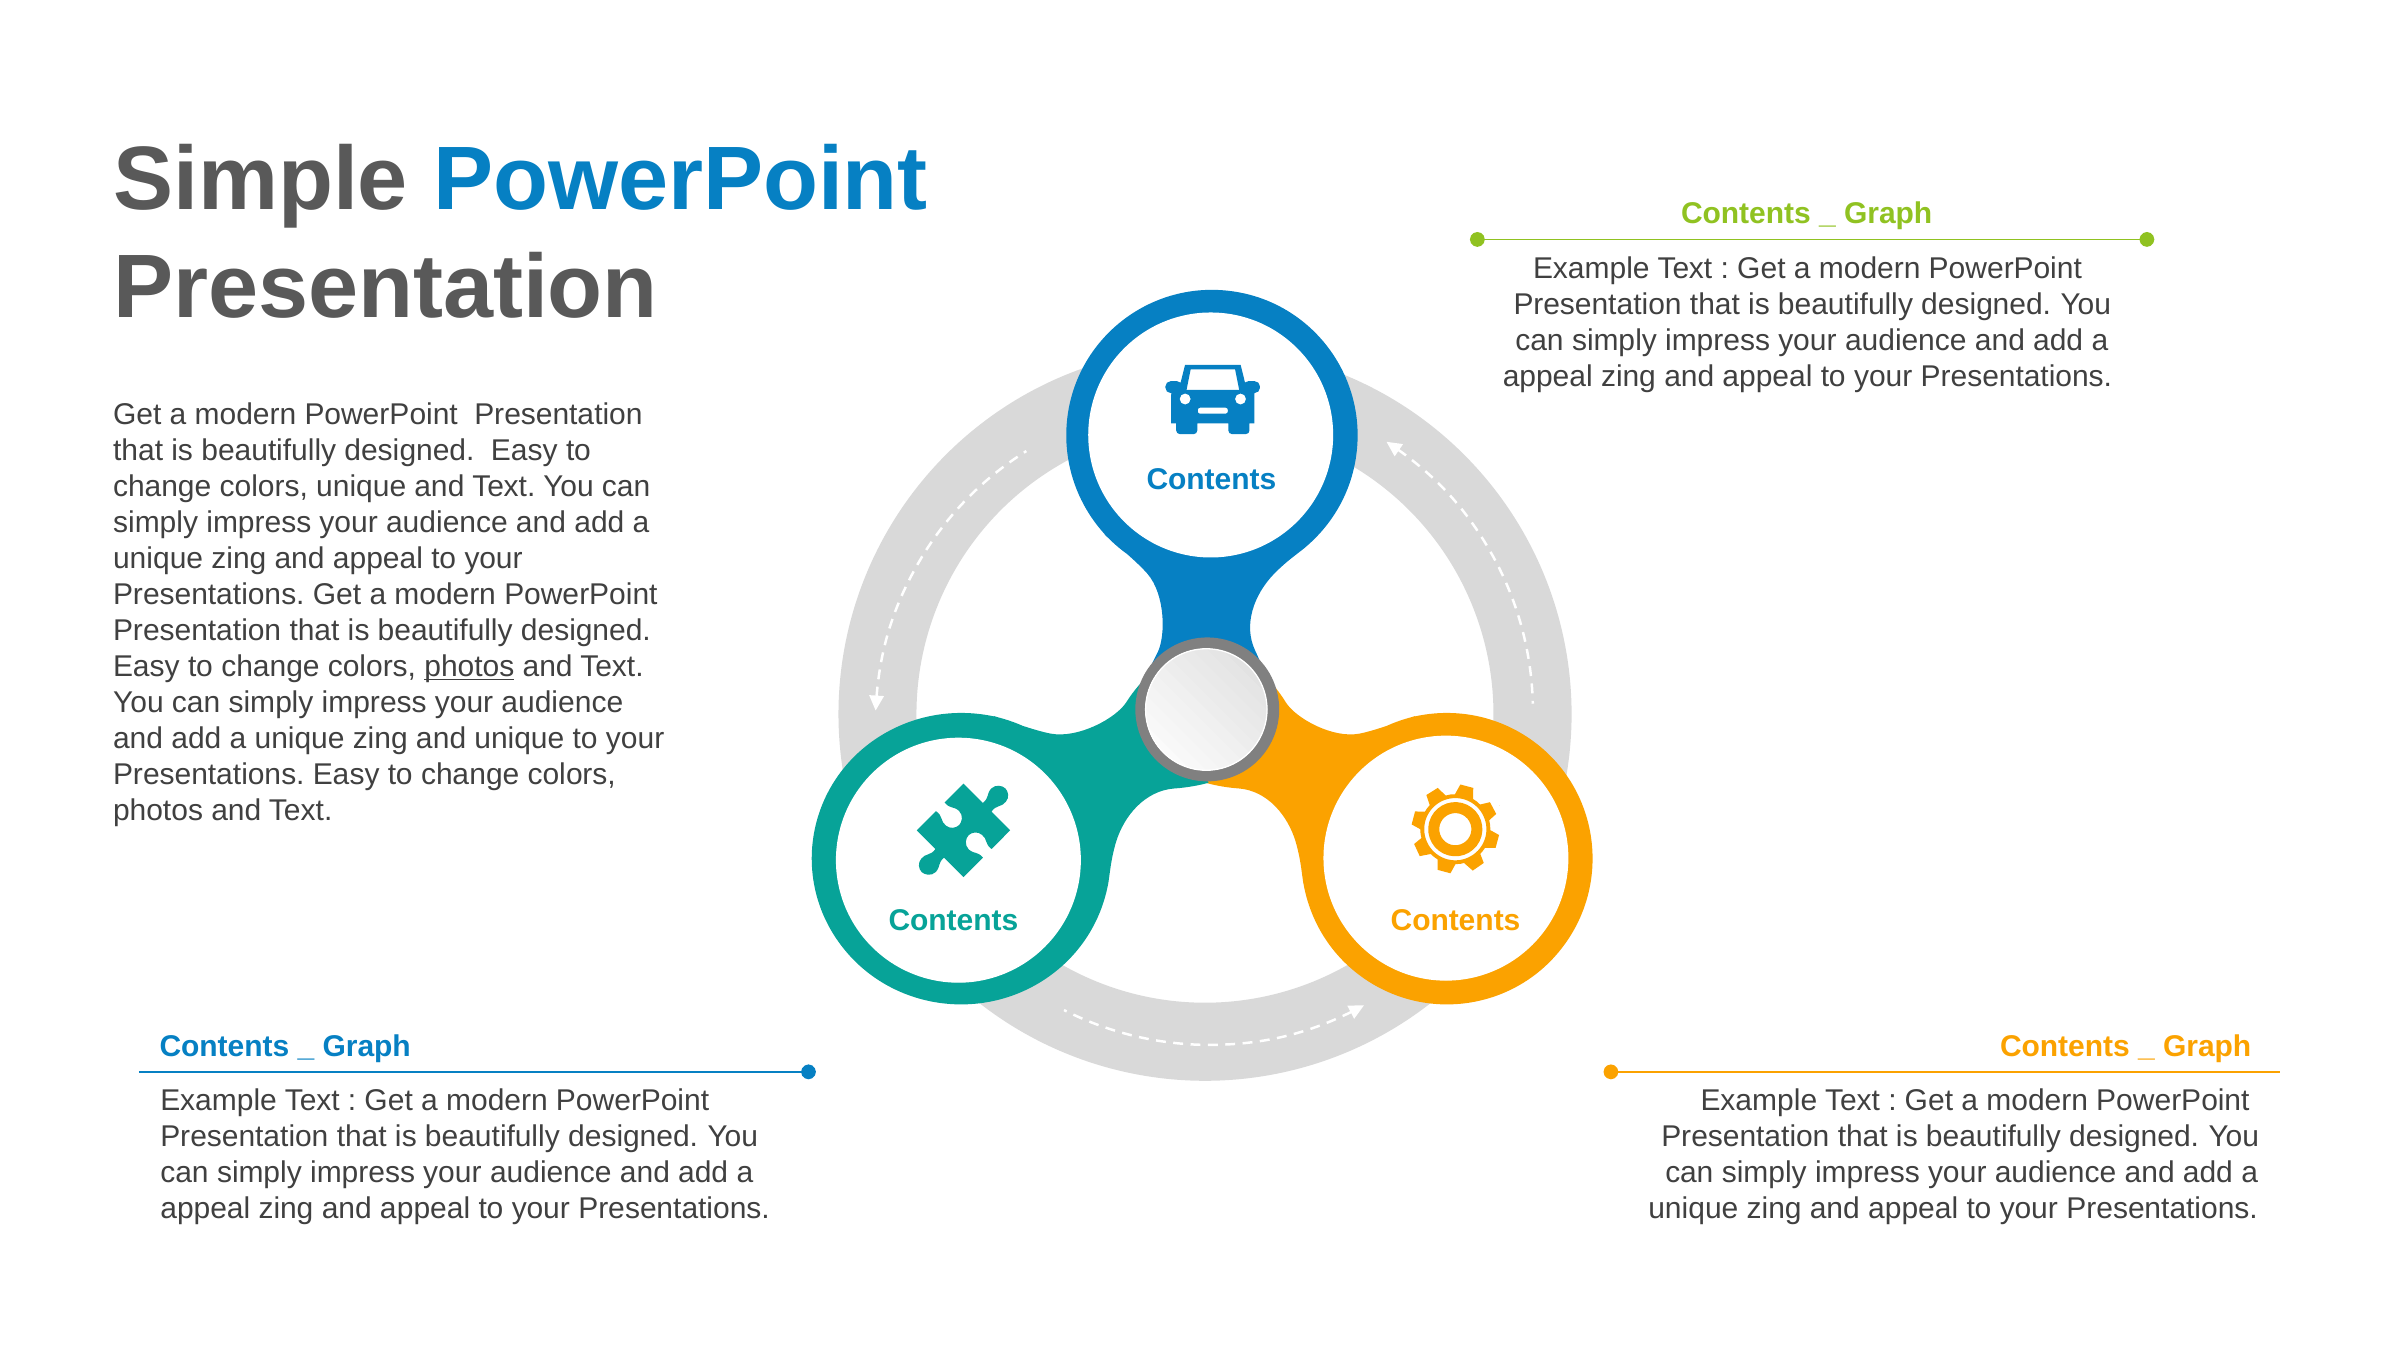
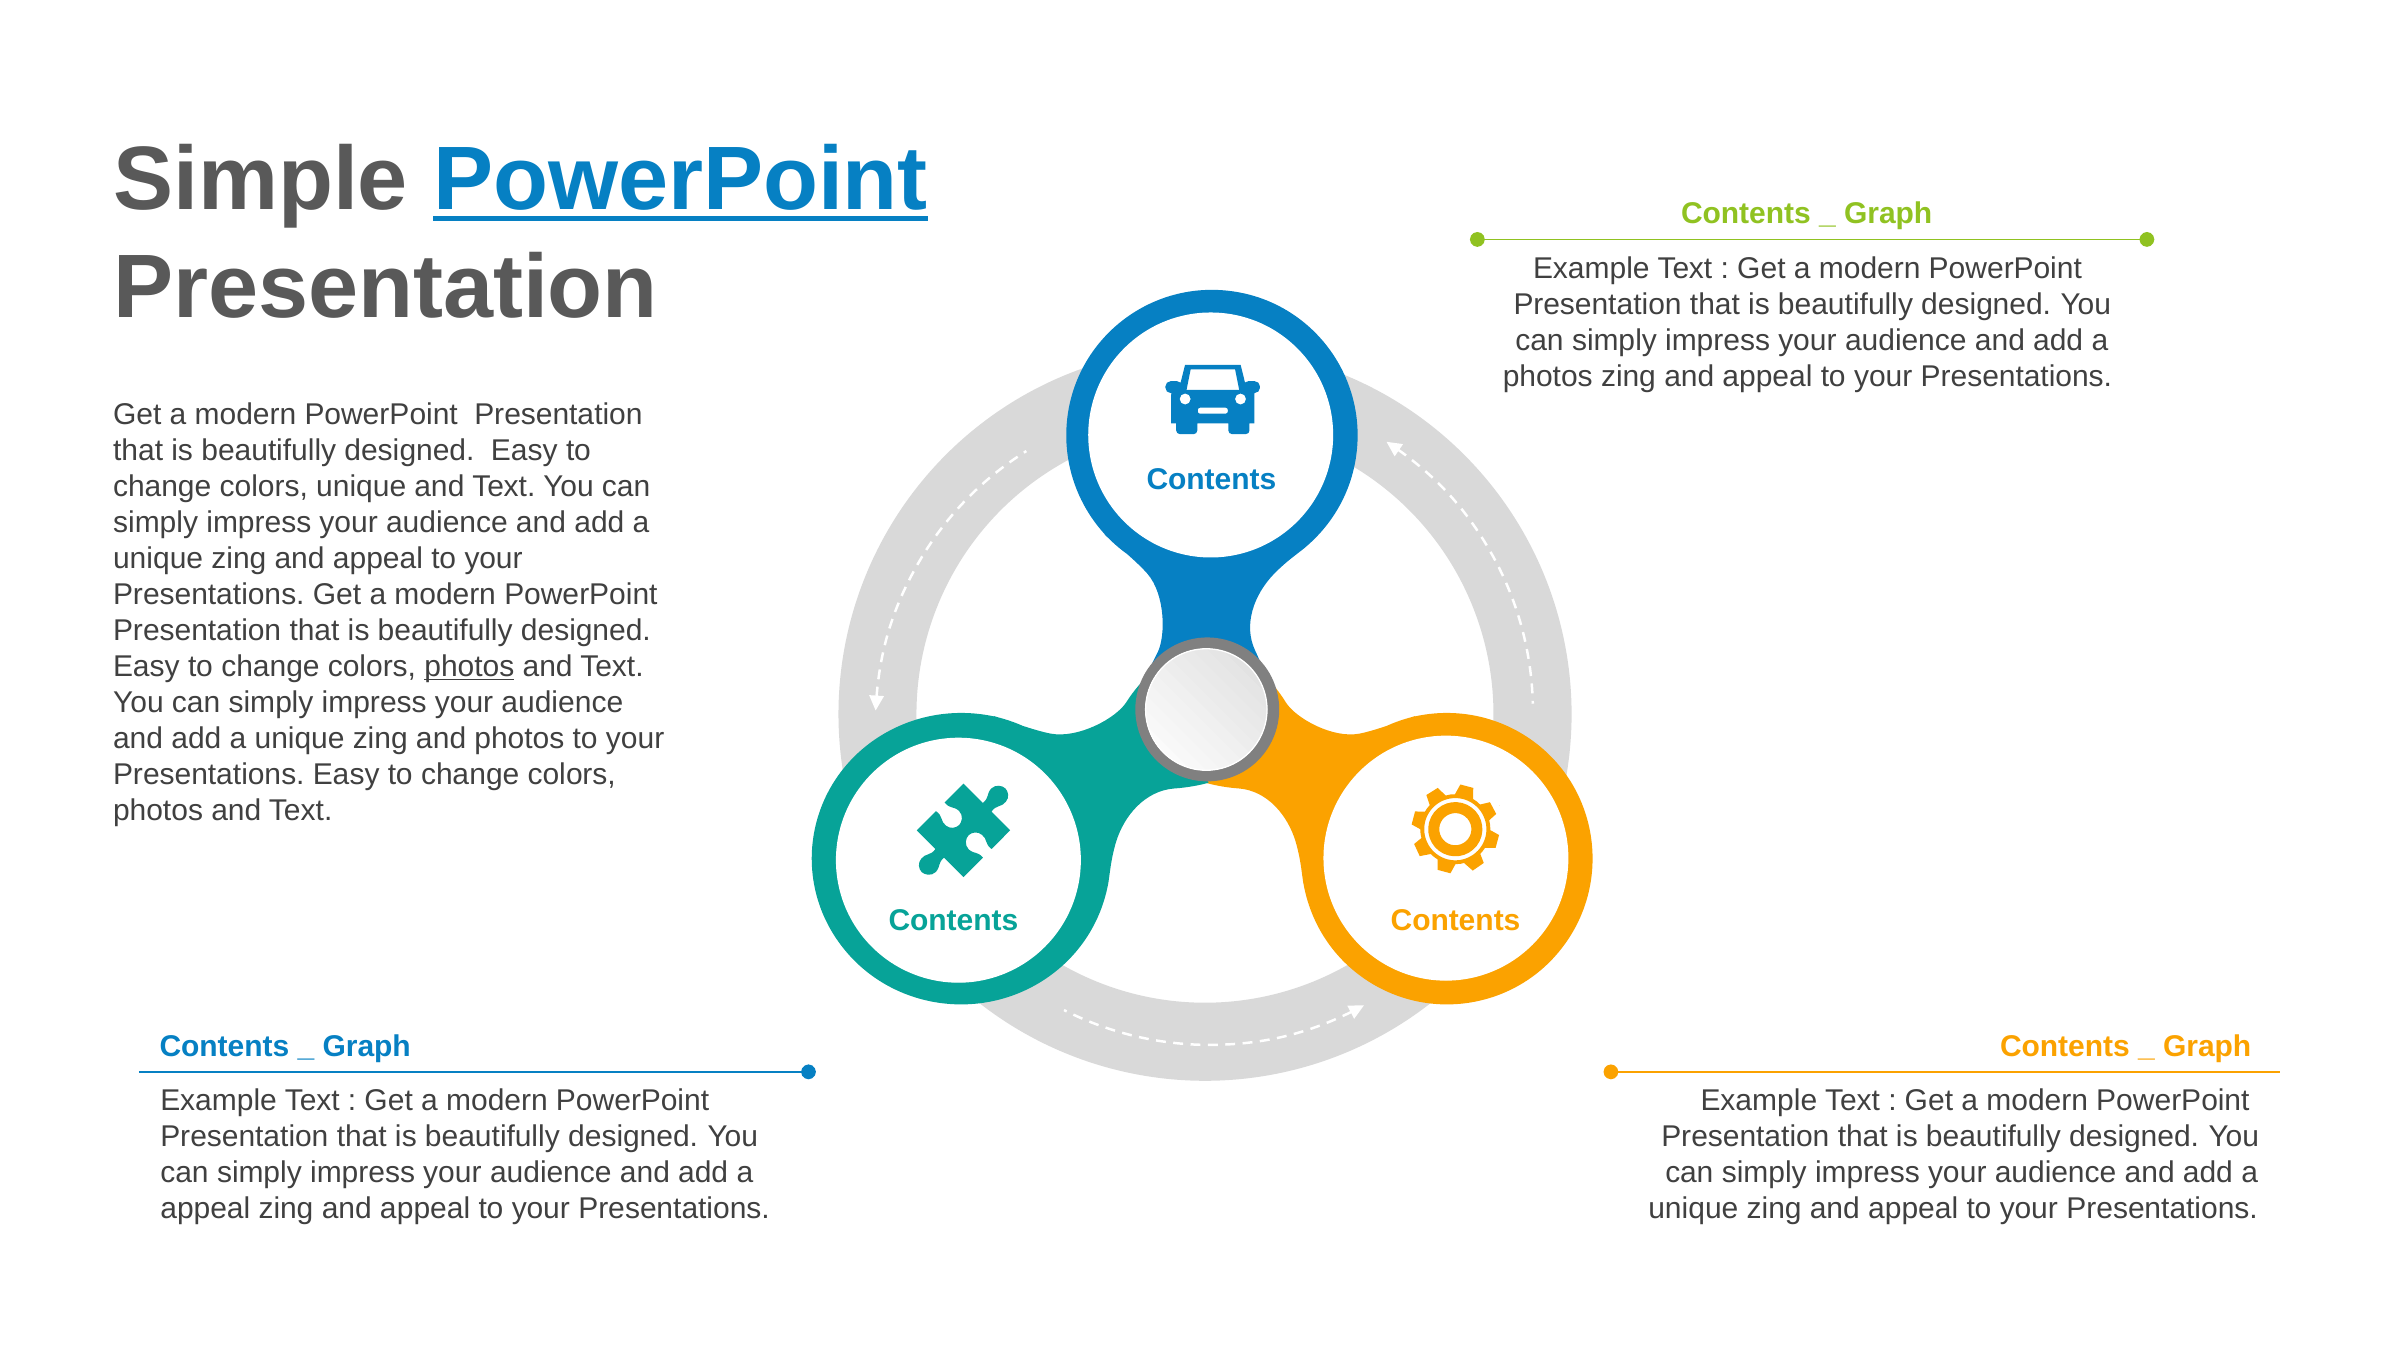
PowerPoint at (681, 180) underline: none -> present
appeal at (1548, 376): appeal -> photos
and unique: unique -> photos
